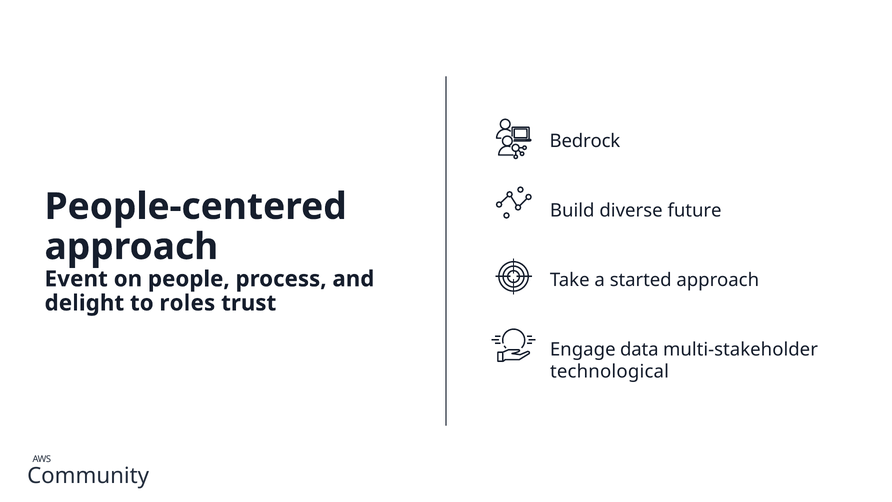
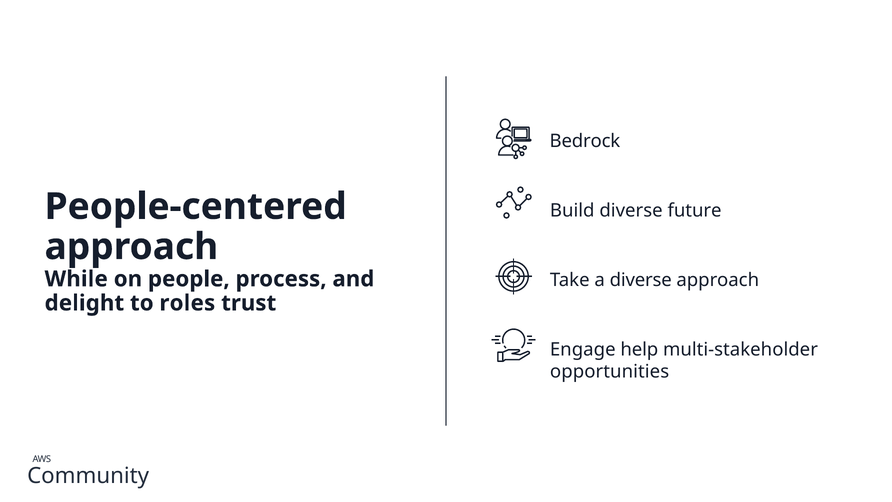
a started: started -> diverse
Event: Event -> While
data: data -> help
technological: technological -> opportunities
